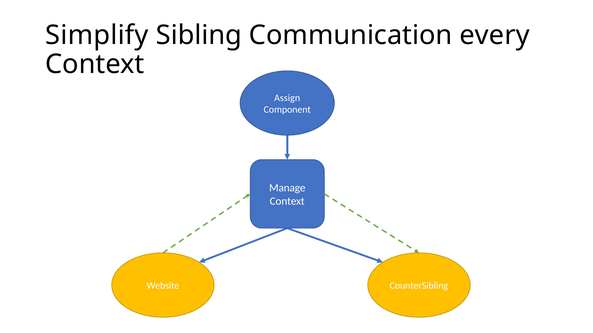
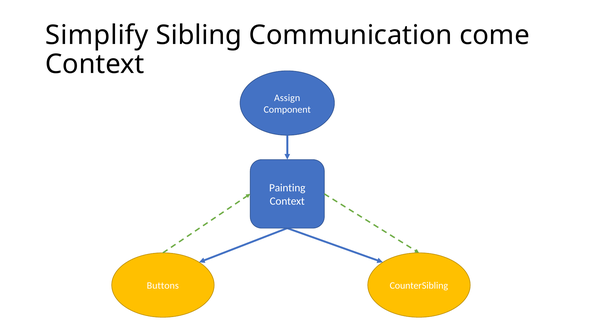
every: every -> come
Manage: Manage -> Painting
Website: Website -> Buttons
